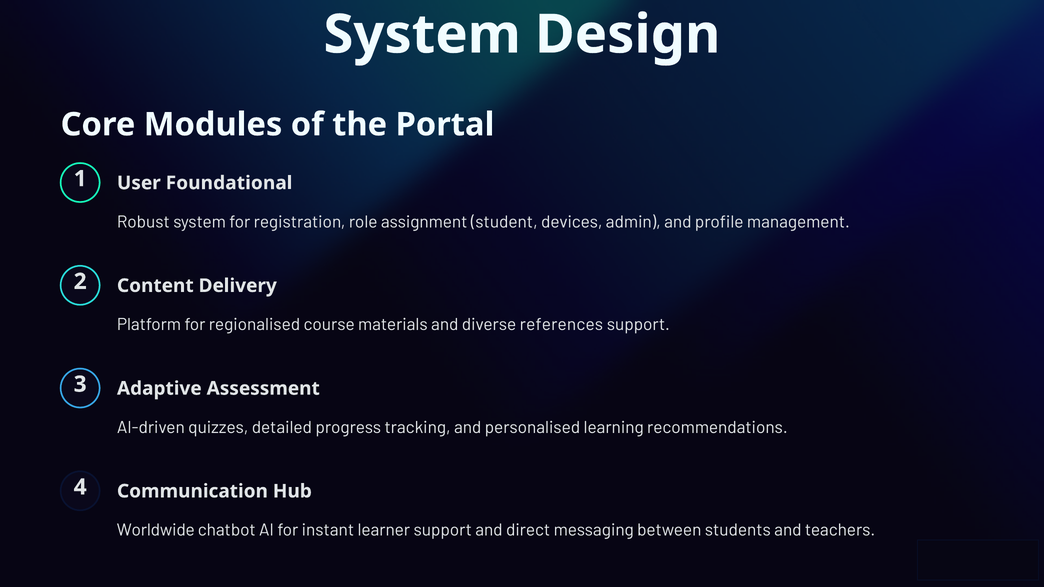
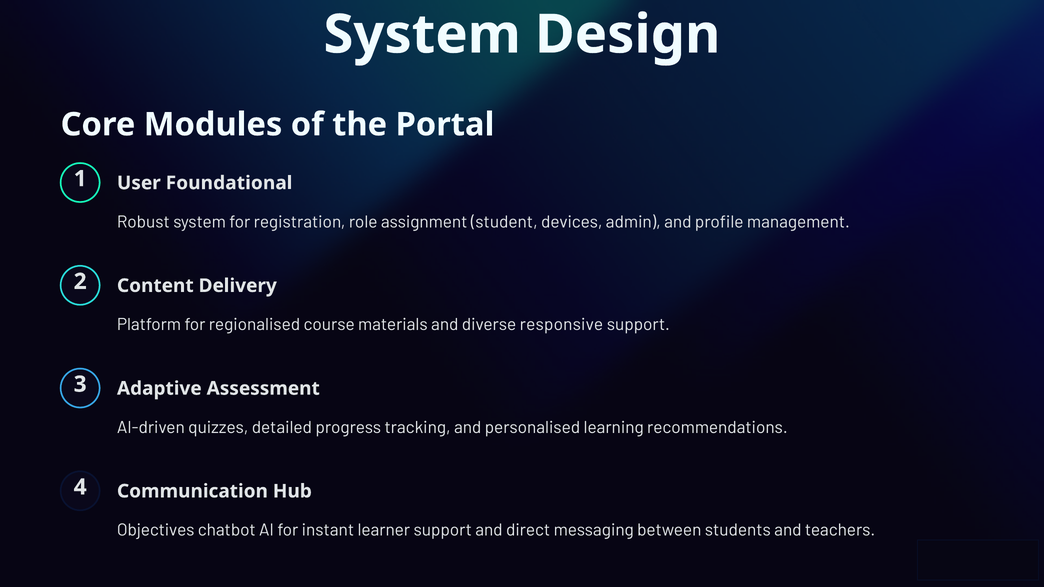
references: references -> responsive
Worldwide: Worldwide -> Objectives
